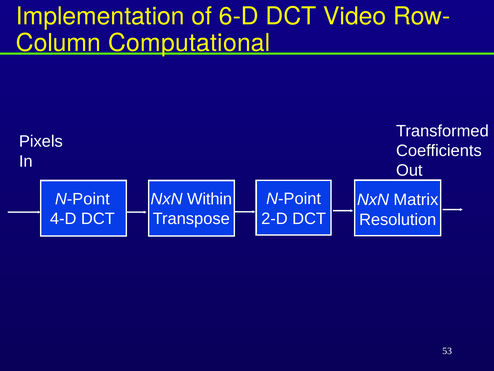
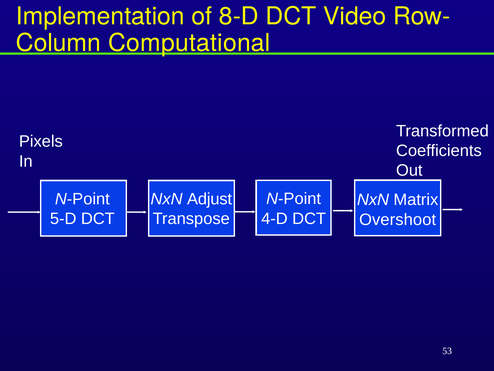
6-D: 6-D -> 8-D
Within: Within -> Adjust
2-D: 2-D -> 4-D
4-D: 4-D -> 5-D
Resolution: Resolution -> Overshoot
